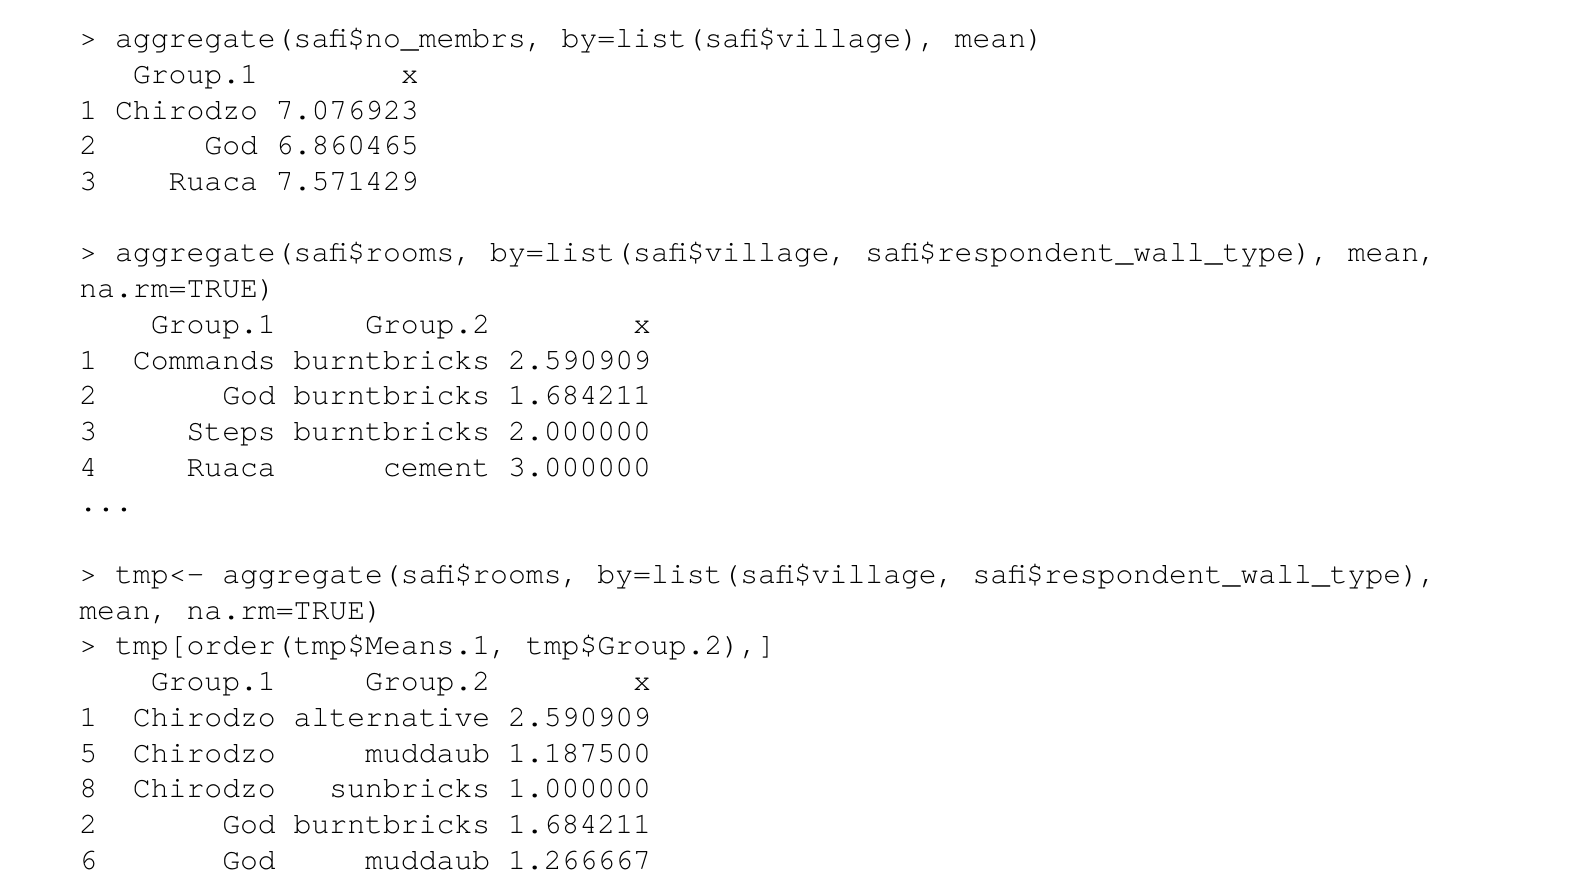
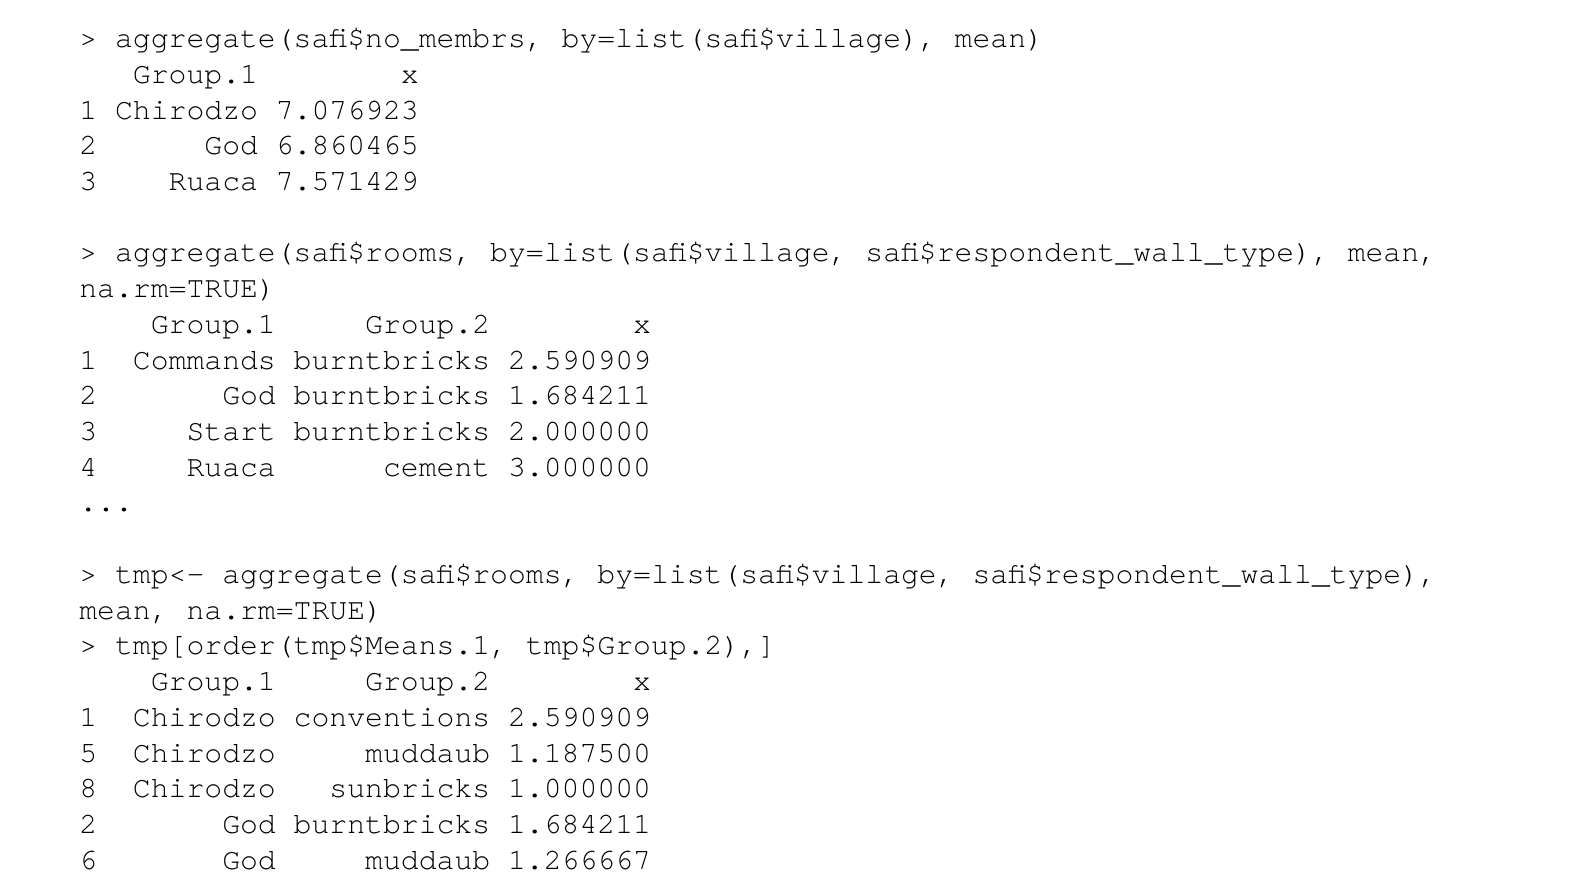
Steps: Steps -> Start
alternative: alternative -> conventions
